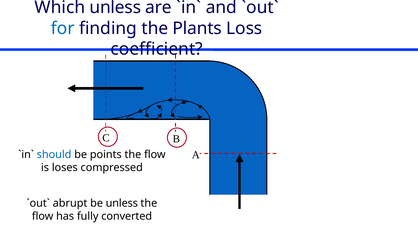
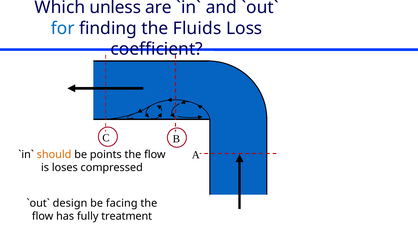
Plants: Plants -> Fluids
should colour: blue -> orange
abrupt: abrupt -> design
be unless: unless -> facing
converted: converted -> treatment
